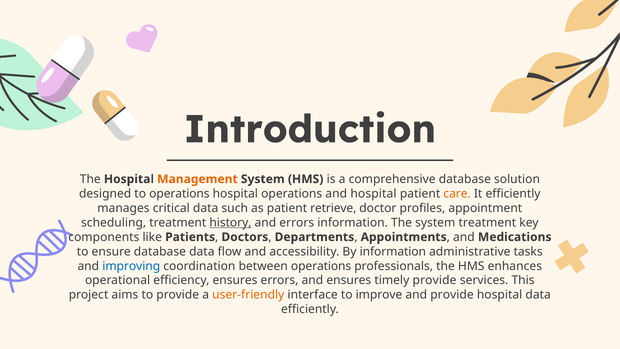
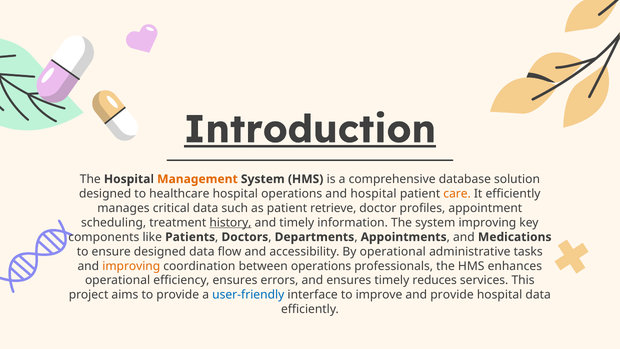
Introduction underline: none -> present
to operations: operations -> healthcare
and errors: errors -> timely
system treatment: treatment -> improving
ensure database: database -> designed
By information: information -> operational
improving at (131, 266) colour: blue -> orange
timely provide: provide -> reduces
user-friendly colour: orange -> blue
